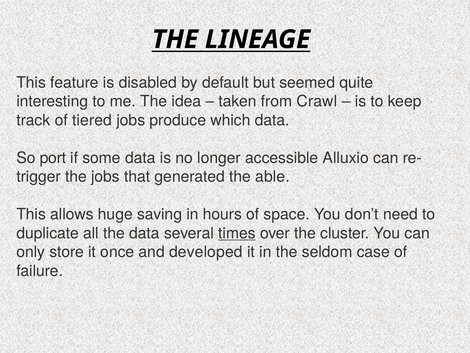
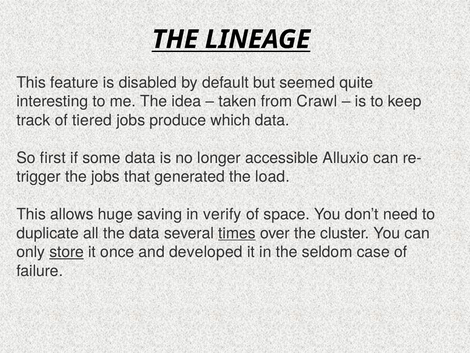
port: port -> first
able: able -> load
hours: hours -> verify
store underline: none -> present
